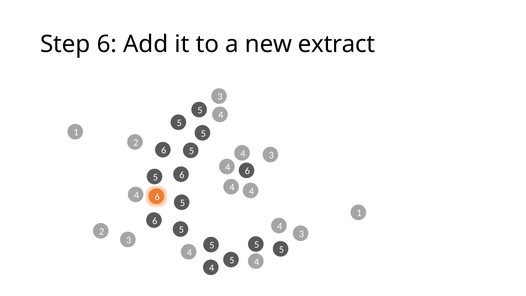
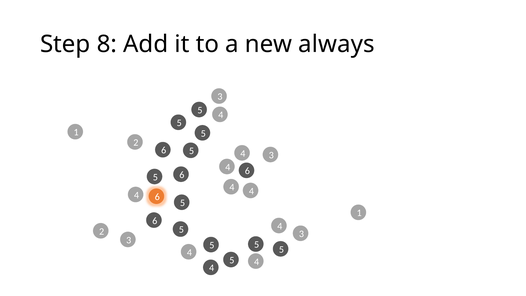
Step 6: 6 -> 8
extract: extract -> always
